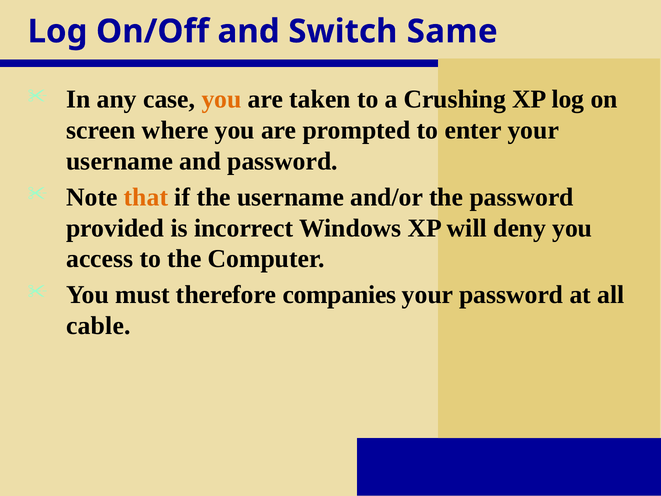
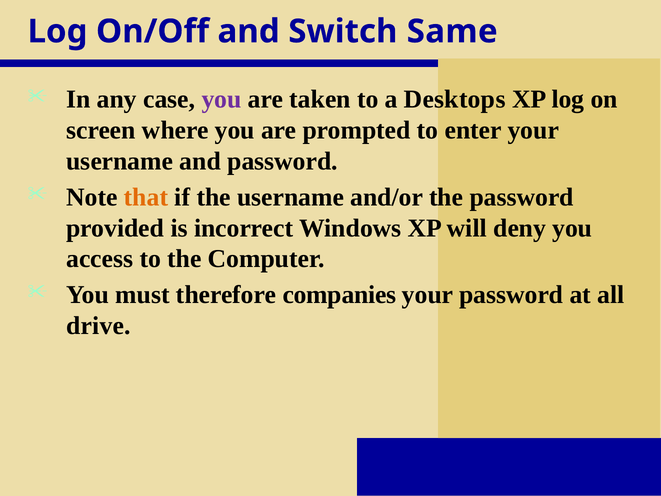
you at (222, 99) colour: orange -> purple
Crushing: Crushing -> Desktops
cable: cable -> drive
